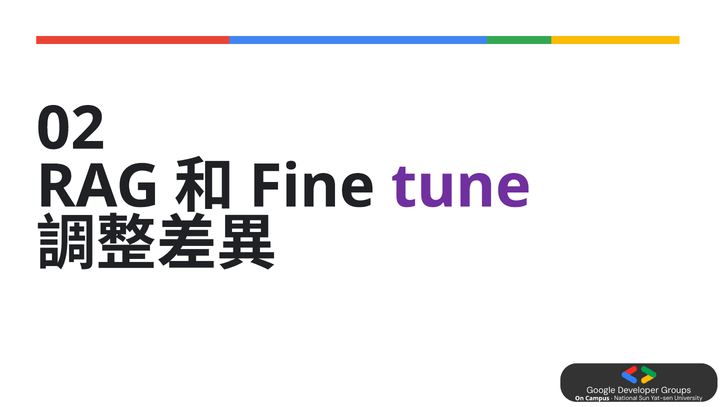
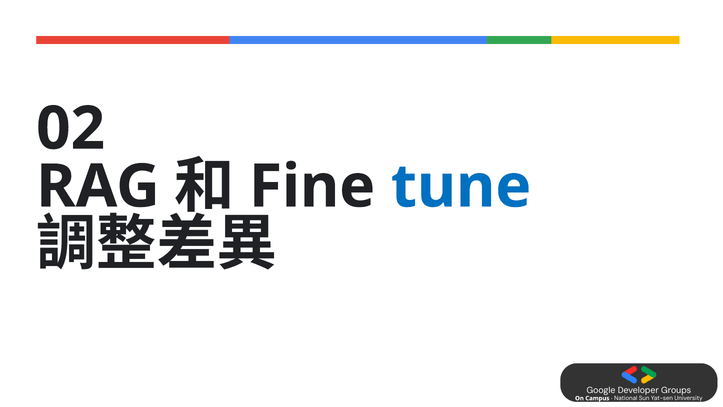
tune colour: purple -> blue
